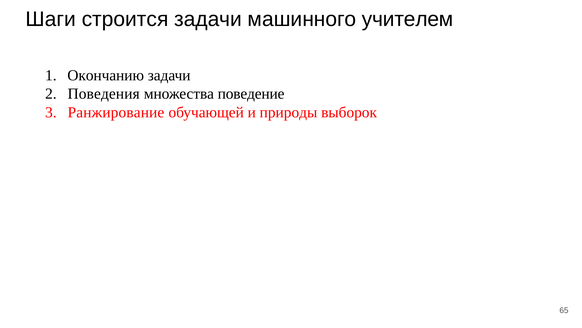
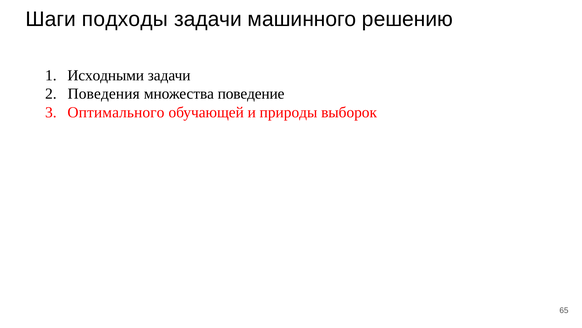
строится: строится -> подходы
учителем: учителем -> решению
Окончанию: Окончанию -> Исходными
Ранжирование: Ранжирование -> Оптимального
